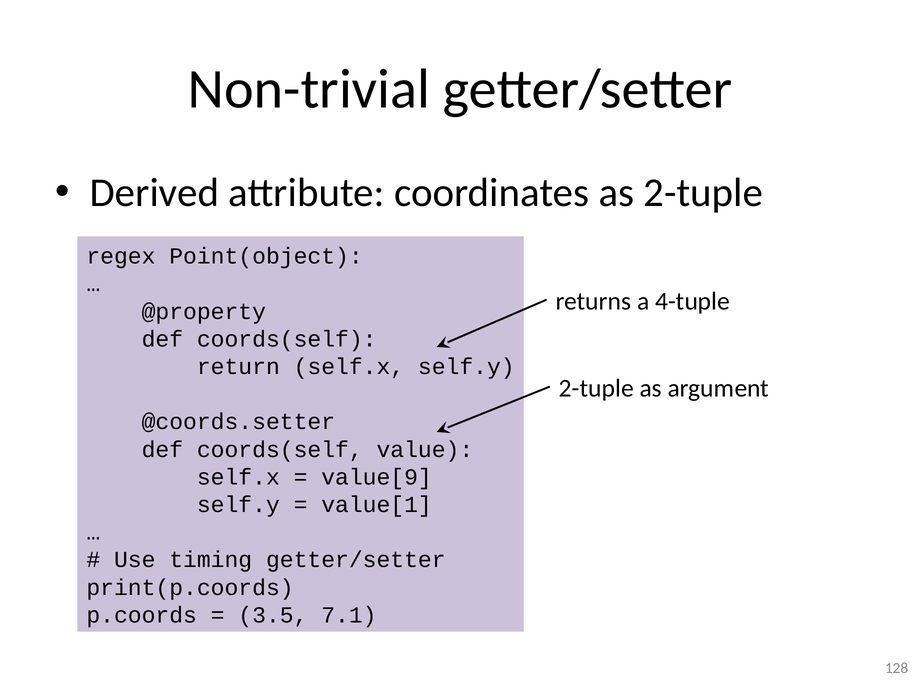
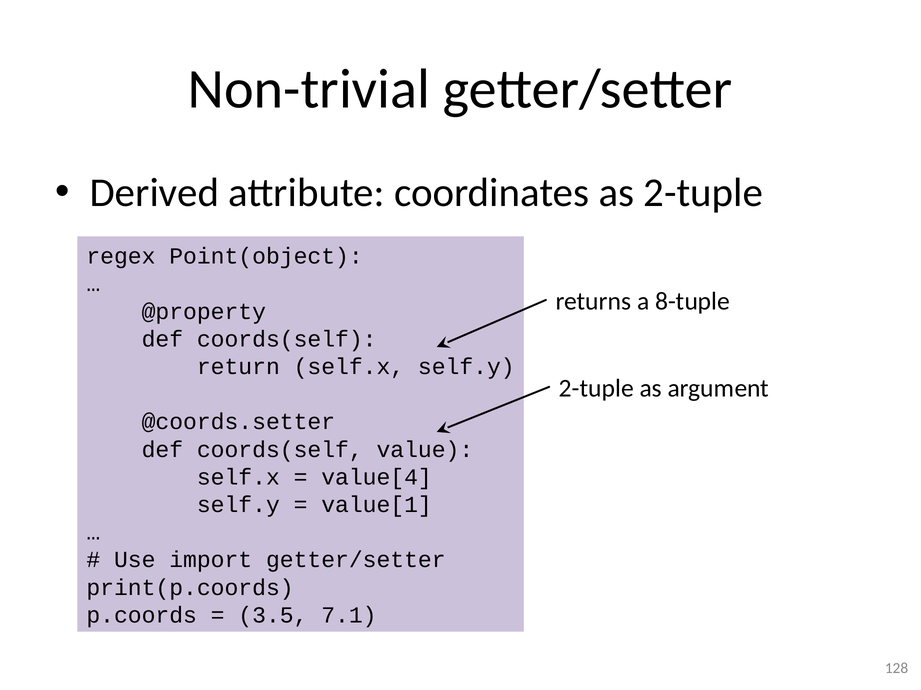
4-tuple: 4-tuple -> 8-tuple
value[9: value[9 -> value[4
timing: timing -> import
